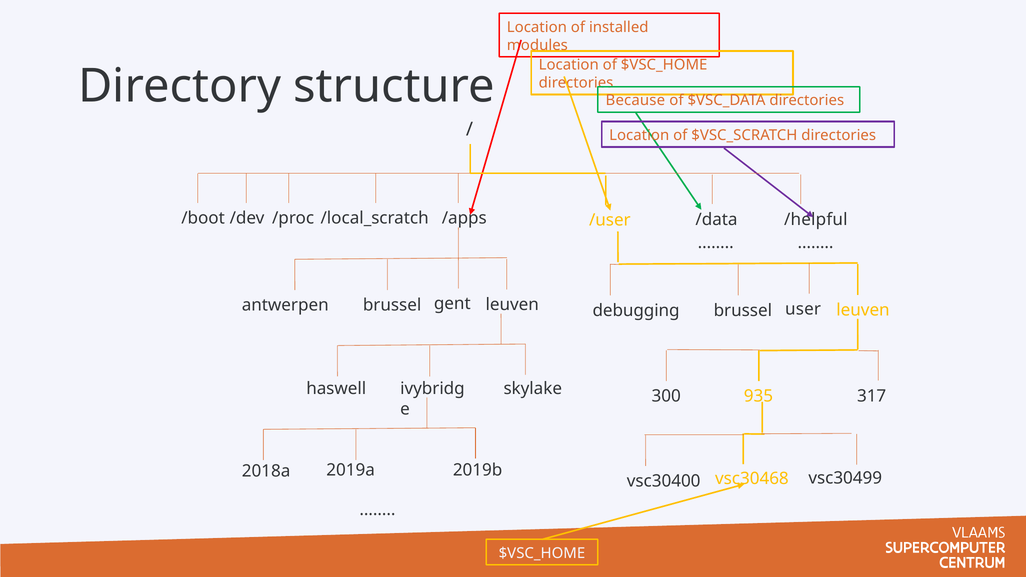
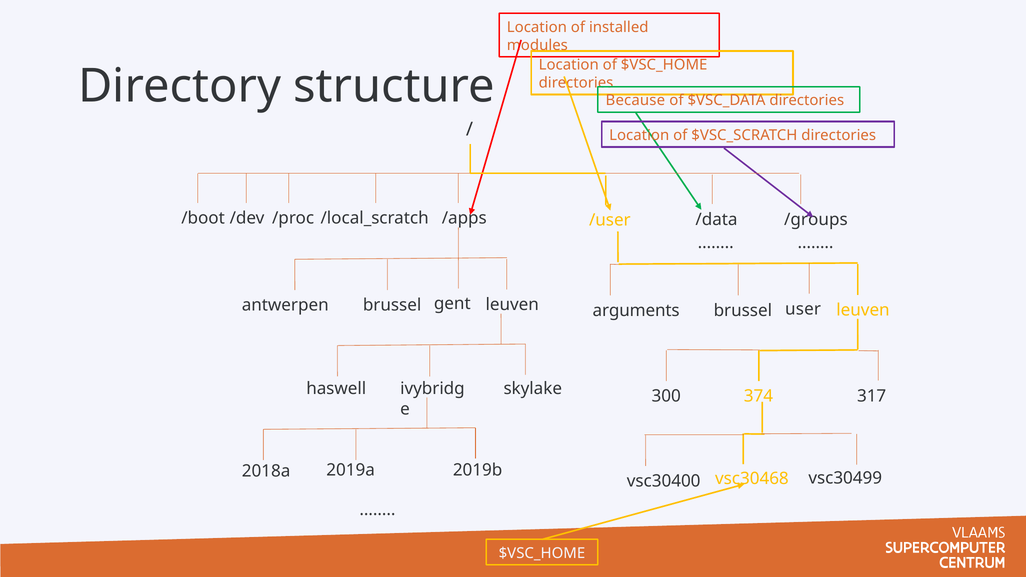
/helpful: /helpful -> /groups
debugging: debugging -> arguments
935: 935 -> 374
